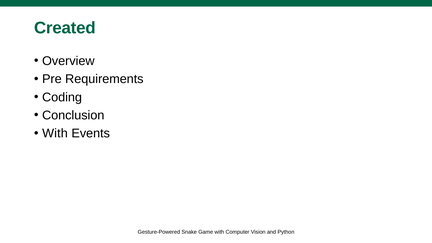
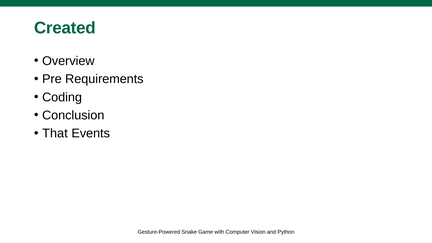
With at (55, 133): With -> That
